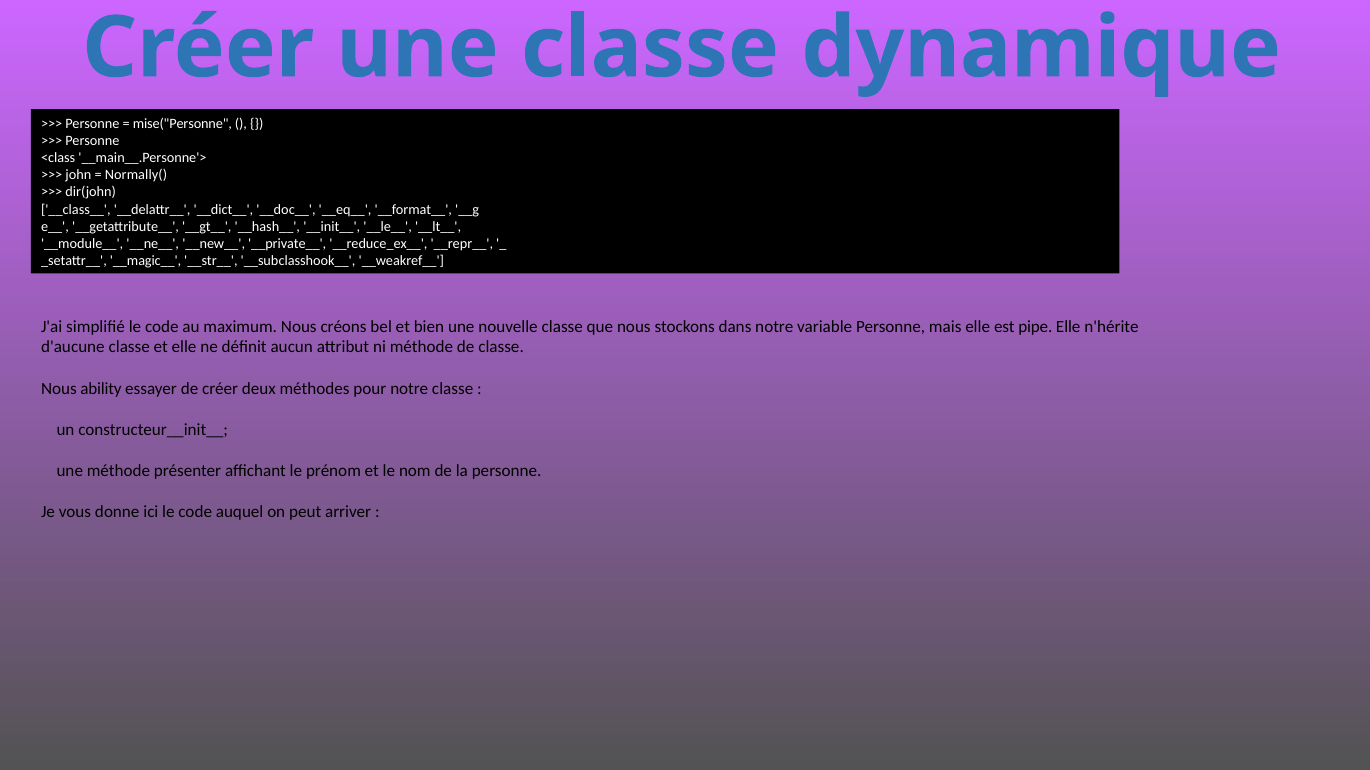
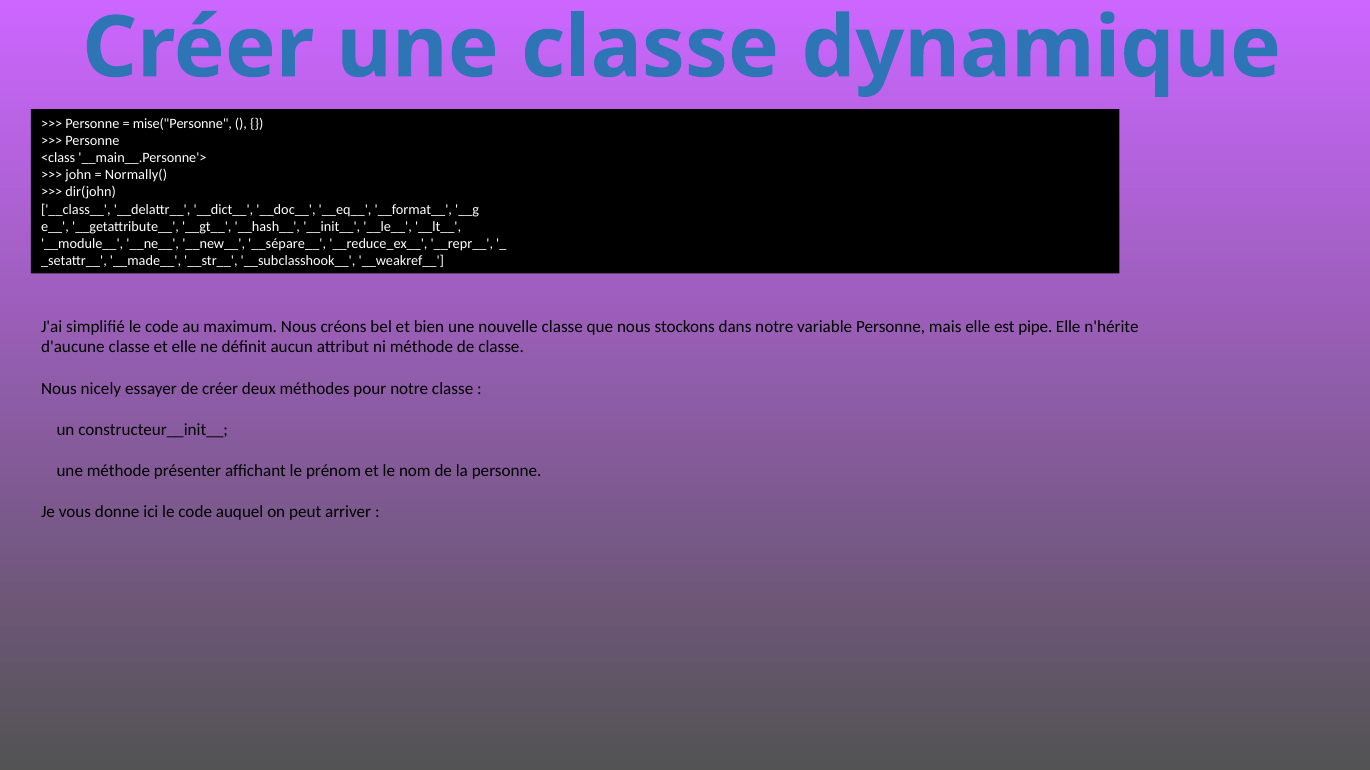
__private__: __private__ -> __sépare__
__magic__: __magic__ -> __made__
ability: ability -> nicely
